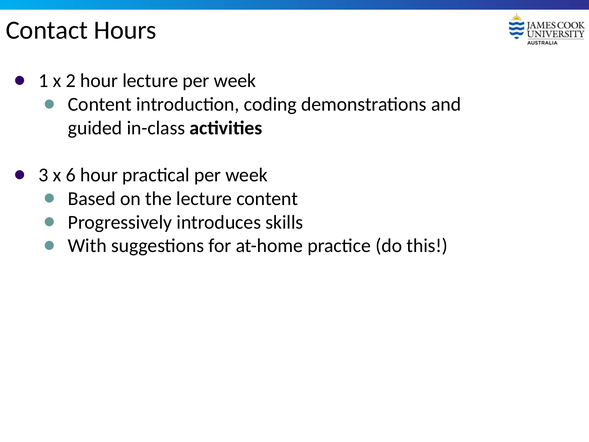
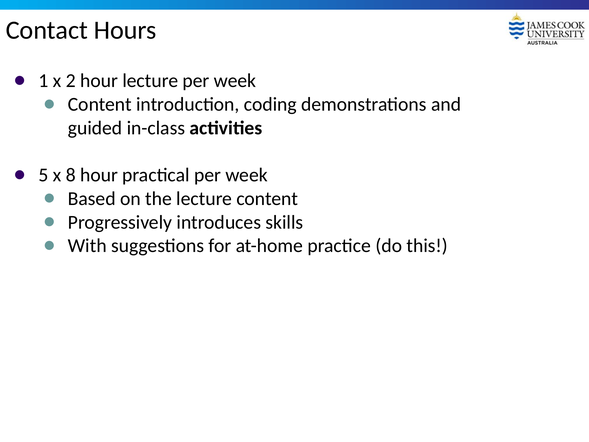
3: 3 -> 5
6: 6 -> 8
